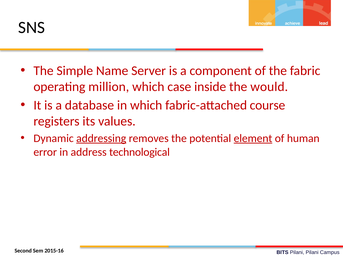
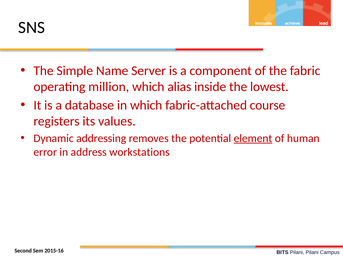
case: case -> alias
would: would -> lowest
addressing underline: present -> none
technological: technological -> workstations
